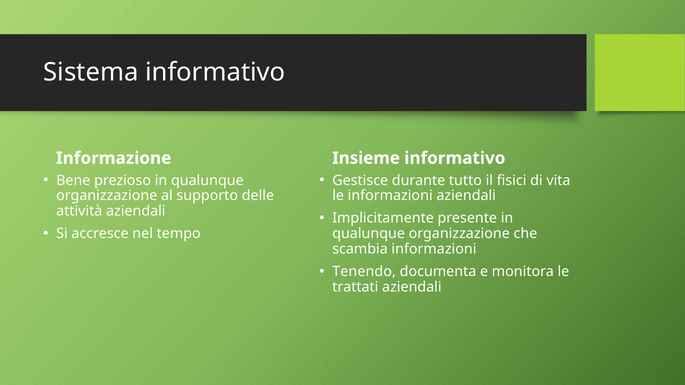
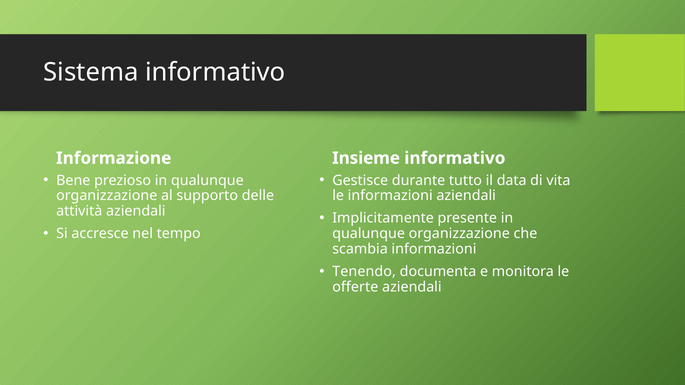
fisici: fisici -> data
trattati: trattati -> offerte
